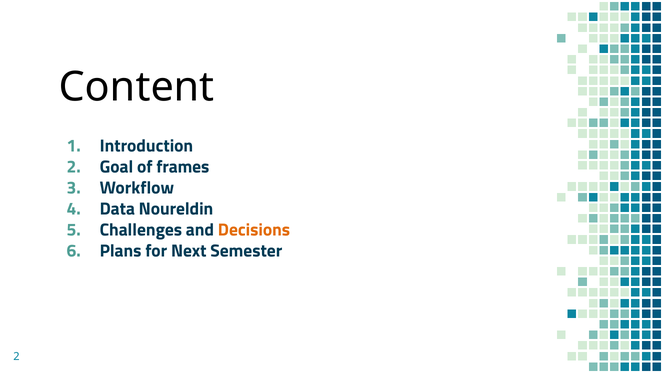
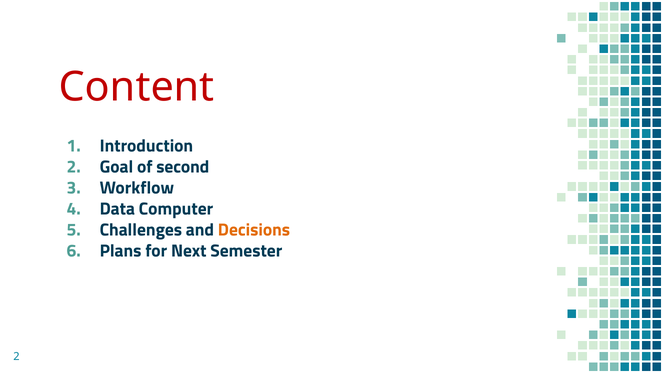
Content colour: black -> red
frames: frames -> second
Noureldin: Noureldin -> Computer
